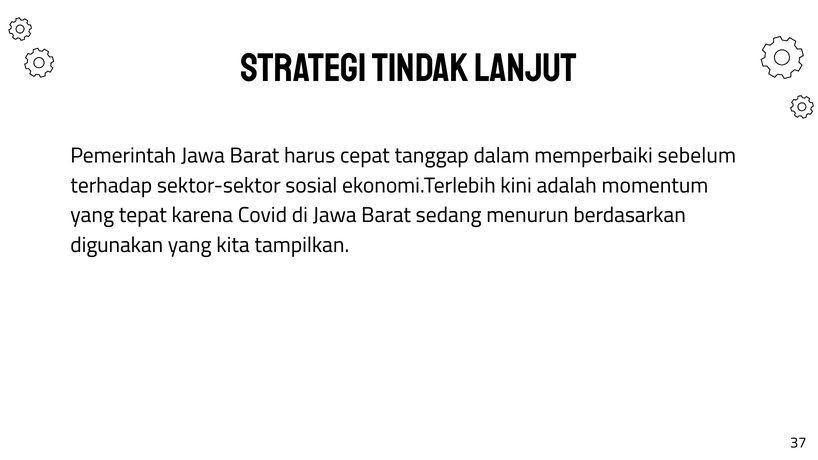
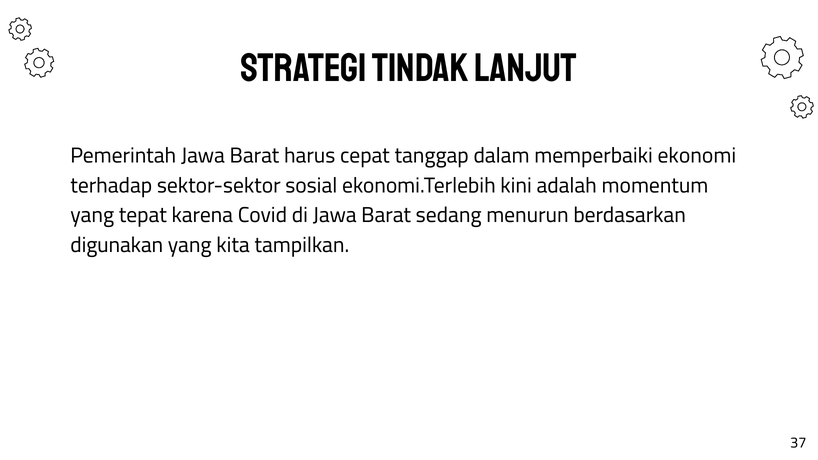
sebelum: sebelum -> ekonomi
